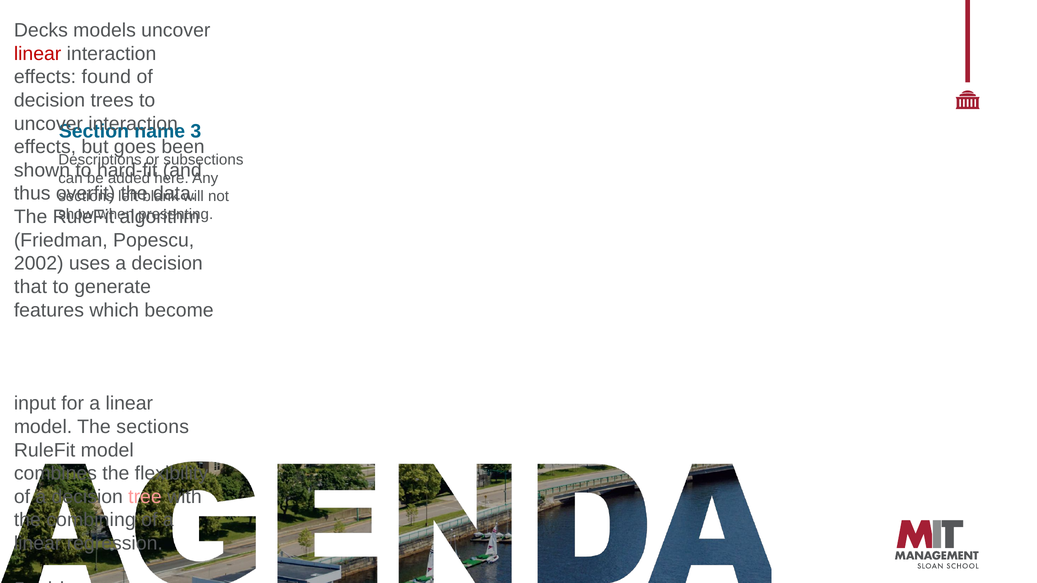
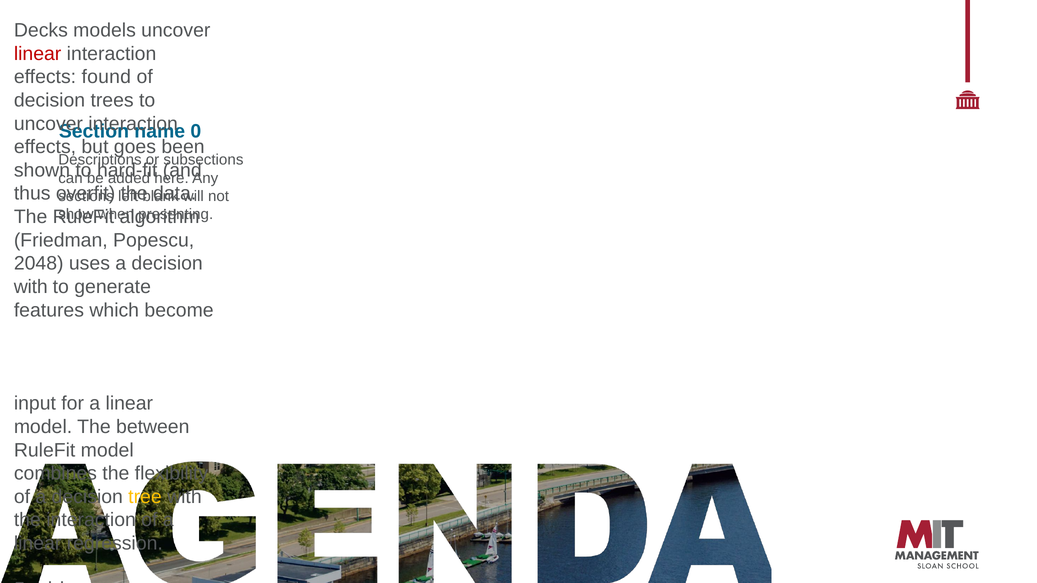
3: 3 -> 0
2002: 2002 -> 2048
that at (31, 287): that -> with
The sections: sections -> between
tree at (145, 497) colour: pink -> yellow
the combining: combining -> interaction
